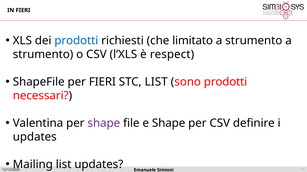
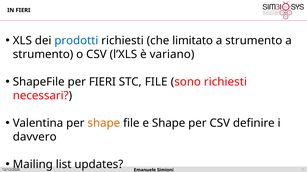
respect: respect -> variano
STC LIST: LIST -> FILE
sono prodotti: prodotti -> richiesti
shape at (104, 124) colour: purple -> orange
updates at (35, 137): updates -> davvero
